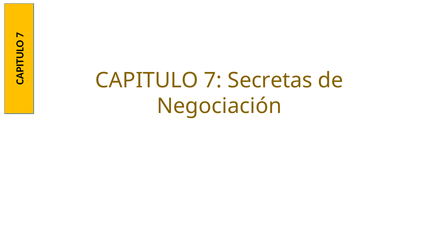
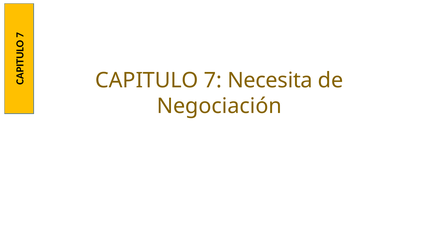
Secretas: Secretas -> Necesita
